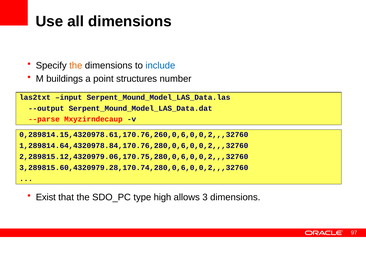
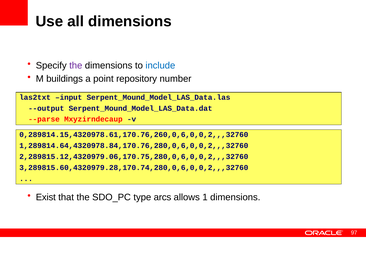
the at (76, 65) colour: orange -> purple
structures: structures -> repository
high: high -> arcs
3: 3 -> 1
